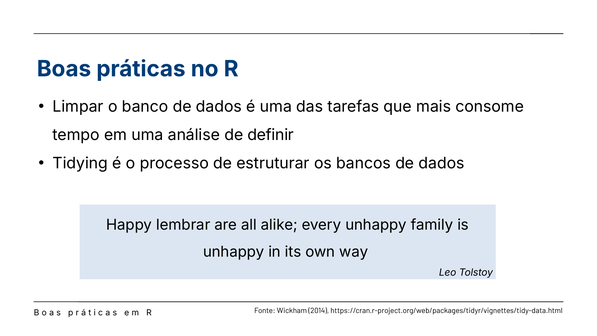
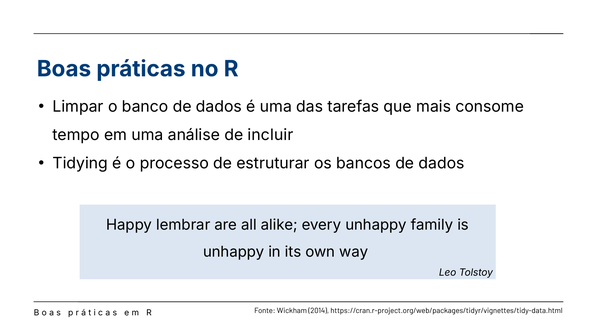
definir: definir -> incluir
